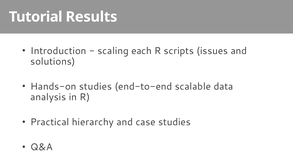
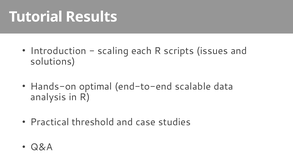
Hands-on studies: studies -> optimal
hierarchy: hierarchy -> threshold
